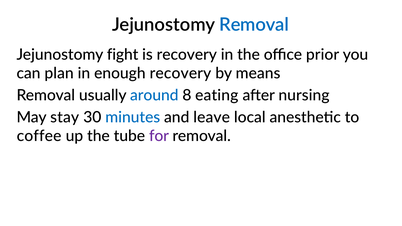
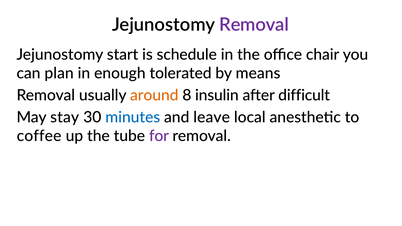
Removal at (254, 25) colour: blue -> purple
fight: fight -> start
is recovery: recovery -> schedule
prior: prior -> chair
enough recovery: recovery -> tolerated
around colour: blue -> orange
eating: eating -> insulin
nursing: nursing -> difficult
